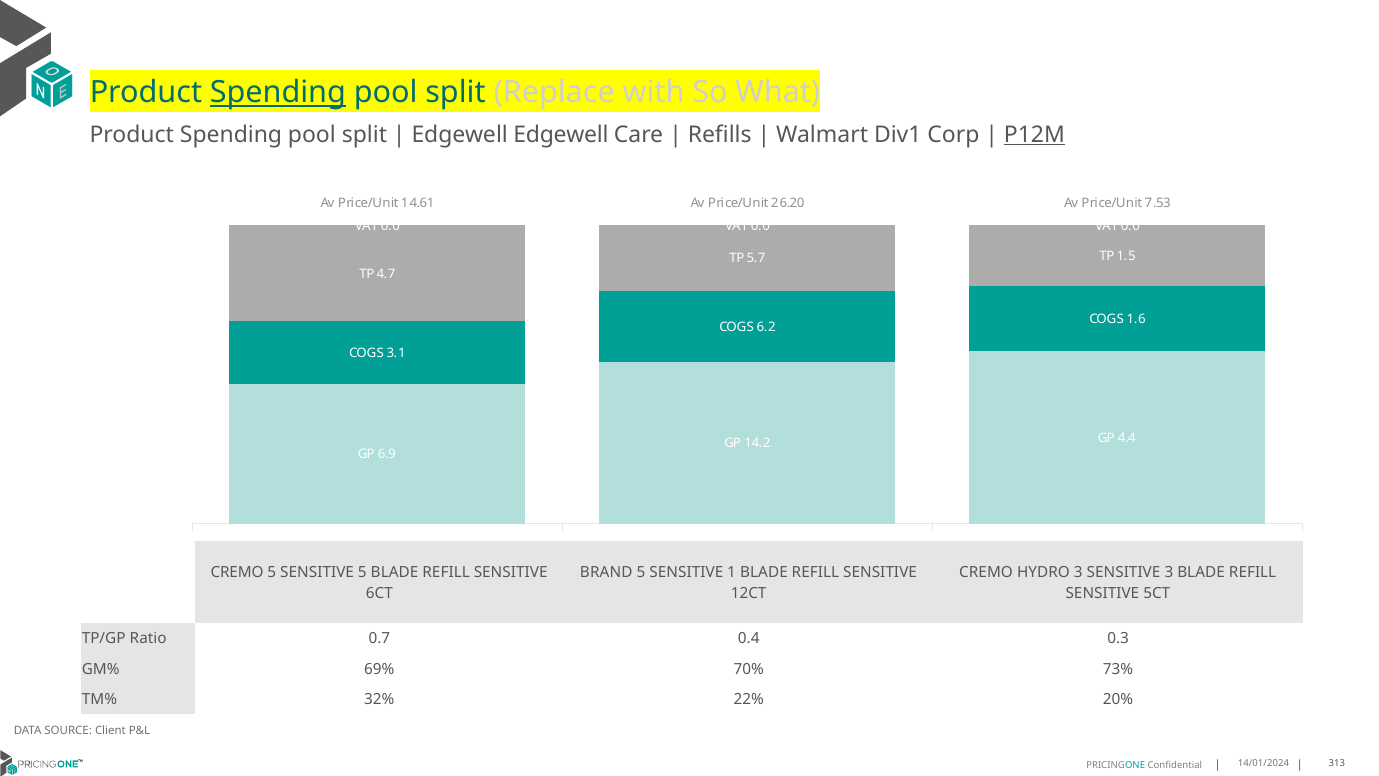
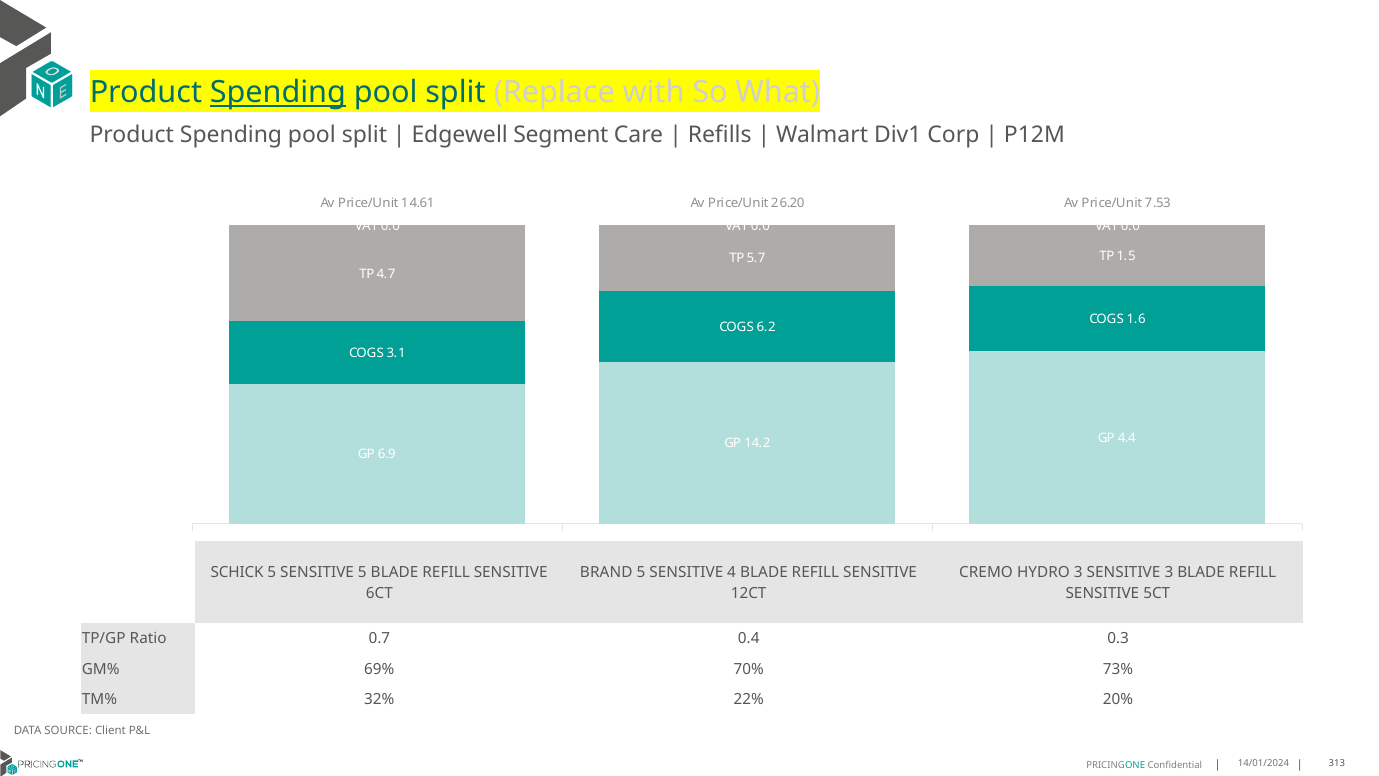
Edgewell Edgewell: Edgewell -> Segment
P12M underline: present -> none
CREMO at (237, 572): CREMO -> SCHICK
1: 1 -> 4
